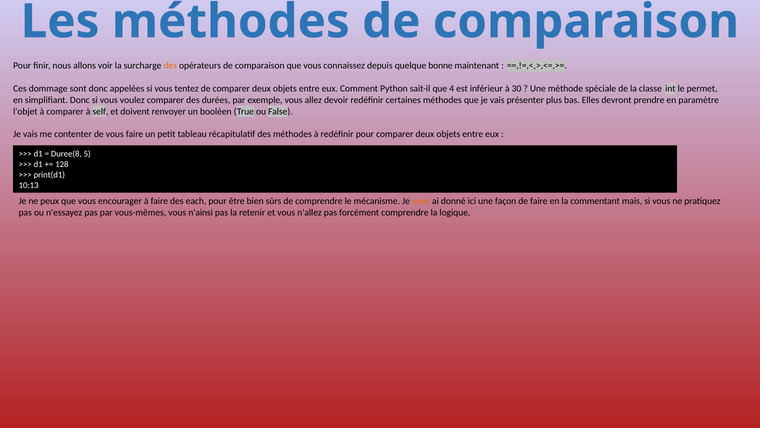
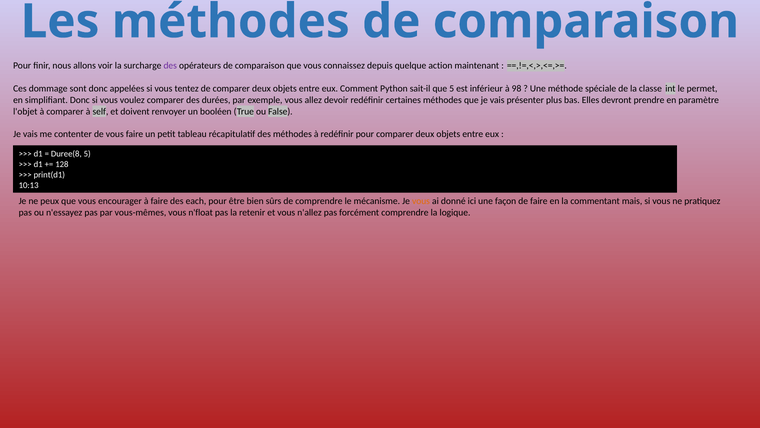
des at (170, 66) colour: orange -> purple
bonne: bonne -> action
que 4: 4 -> 5
30: 30 -> 98
n'ainsi: n'ainsi -> n'float
